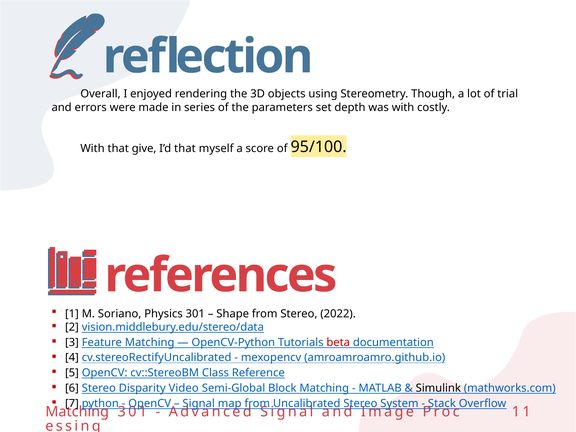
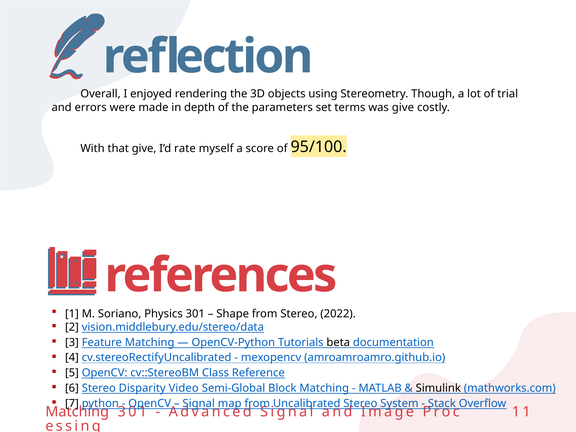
series: series -> depth
depth: depth -> terms
was with: with -> give
I’d that: that -> rate
beta colour: red -> black
